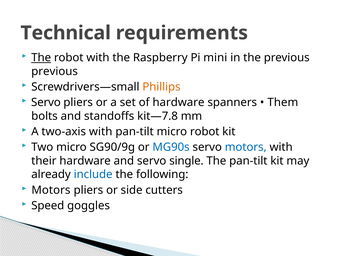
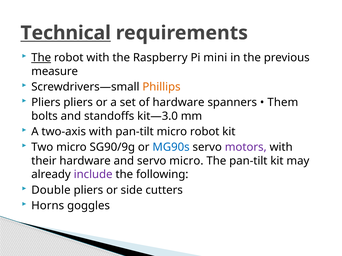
Technical underline: none -> present
previous at (55, 71): previous -> measure
Servo at (46, 103): Servo -> Pliers
kit—7.8: kit—7.8 -> kit—3.0
motors at (246, 147) colour: blue -> purple
servo single: single -> micro
include colour: blue -> purple
Motors at (51, 190): Motors -> Double
Speed: Speed -> Horns
